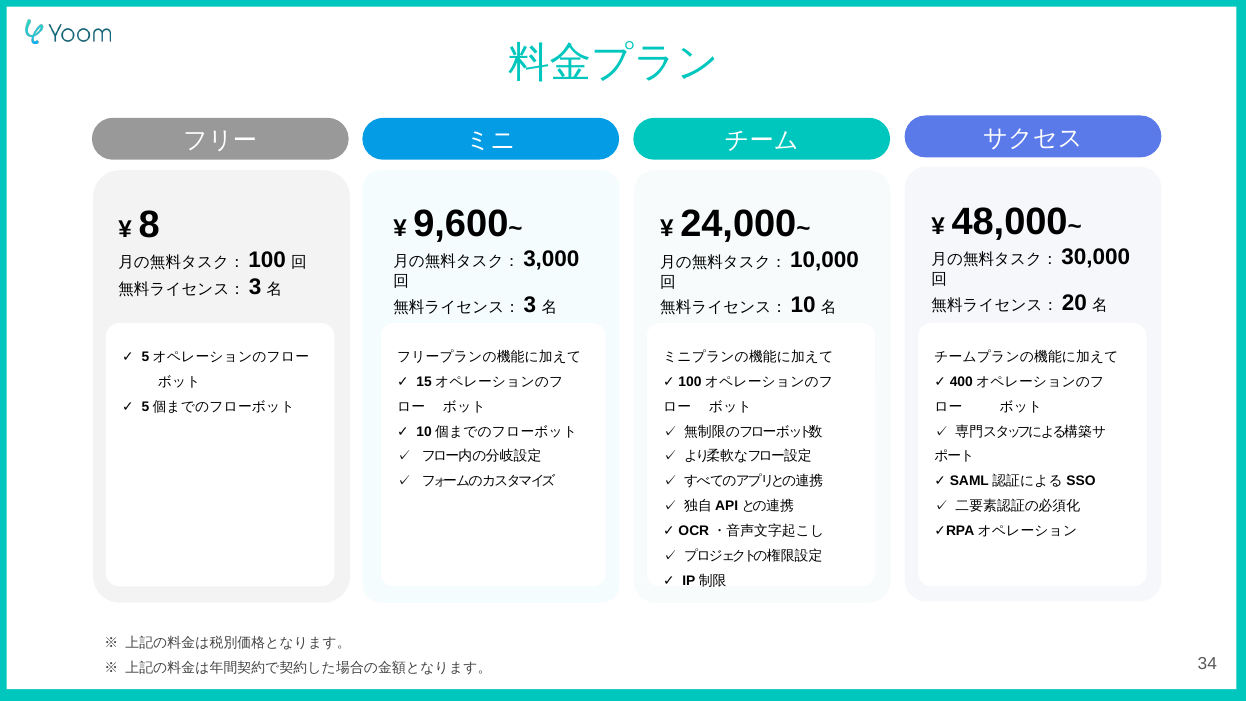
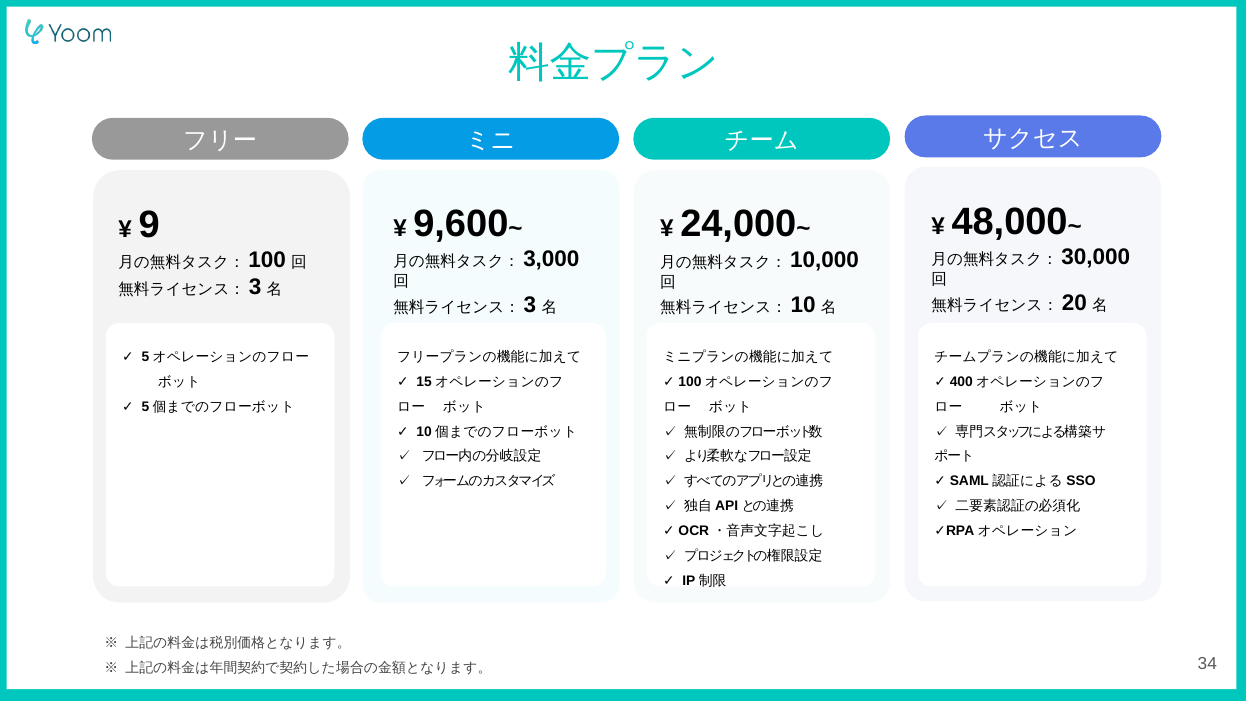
8: 8 -> 9
